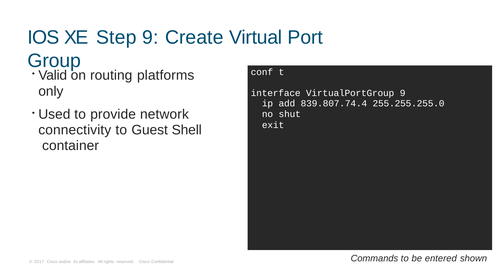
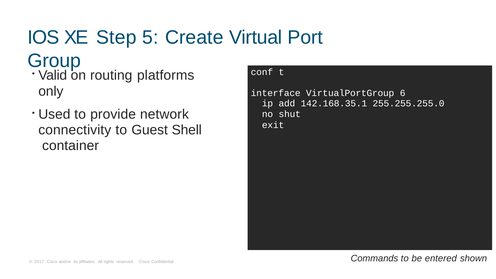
Step 9: 9 -> 5
VirtualPortGroup 9: 9 -> 6
839.807.74.4: 839.807.74.4 -> 142.168.35.1
